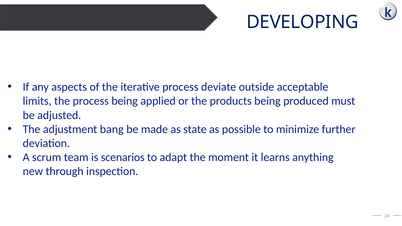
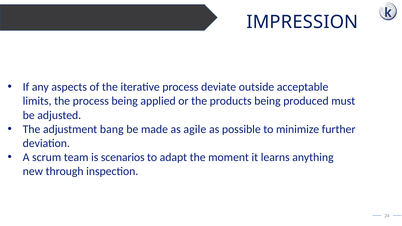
DEVELOPING: DEVELOPING -> IMPRESSION
state: state -> agile
